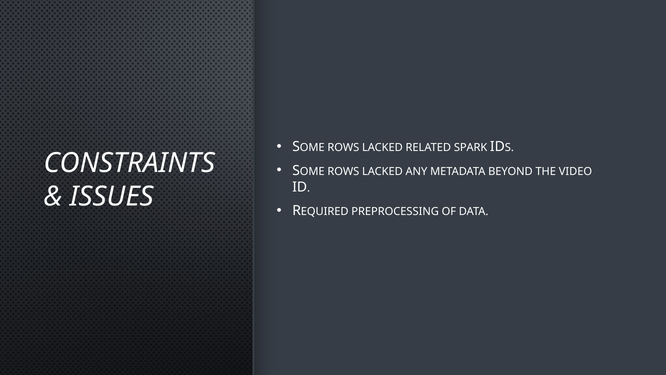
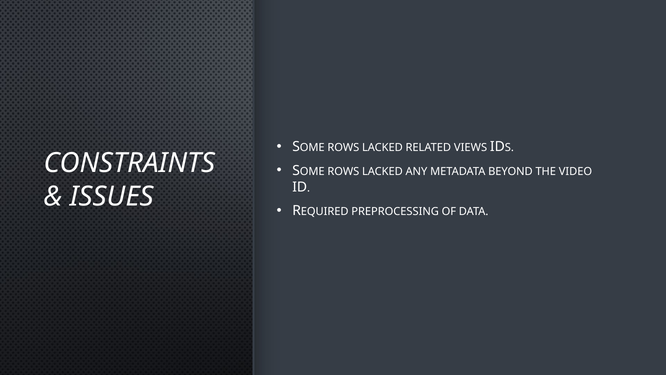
SPARK: SPARK -> VIEWS
